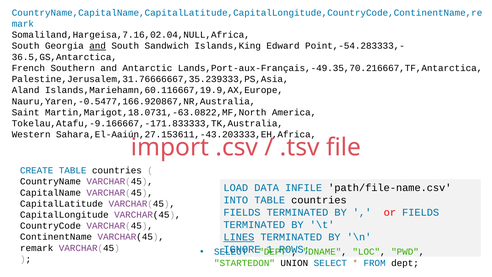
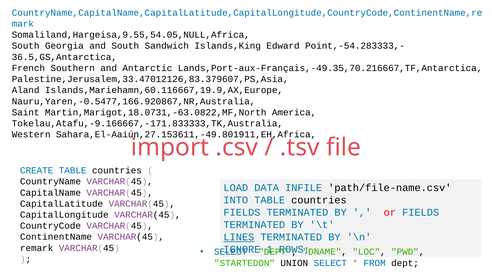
Somaliland,Hargeisa,7.16,02.04,NULL,Africa: Somaliland,Hargeisa,7.16,02.04,NULL,Africa -> Somaliland,Hargeisa,9.55,54.05,NULL,Africa
and at (98, 46) underline: present -> none
Palestine,Jerusalem,31.76666667,35.239333,PS,Asia: Palestine,Jerusalem,31.76666667,35.239333,PS,Asia -> Palestine,Jerusalem,33.47012126,83.379607,PS,Asia
Sahara,El-Aaiún,27.153611,-43.203333,EH,Africa: Sahara,El-Aaiún,27.153611,-43.203333,EH,Africa -> Sahara,El-Aaiún,27.153611,-49.801911,EH,Africa
